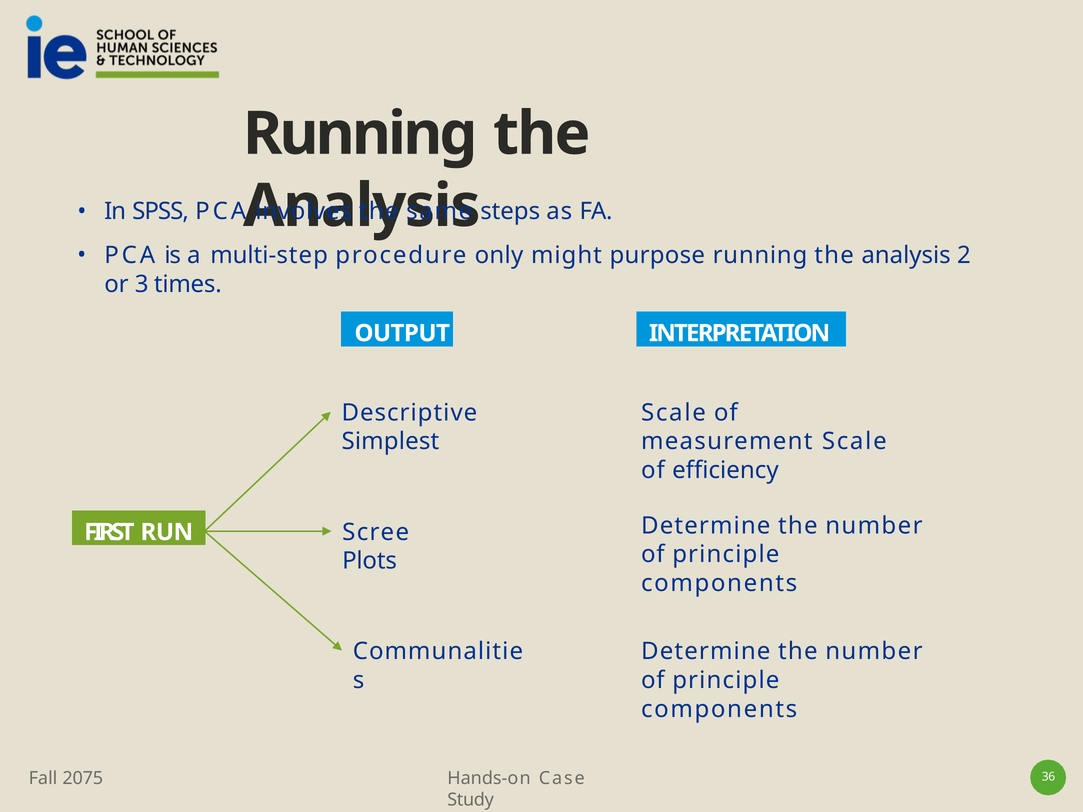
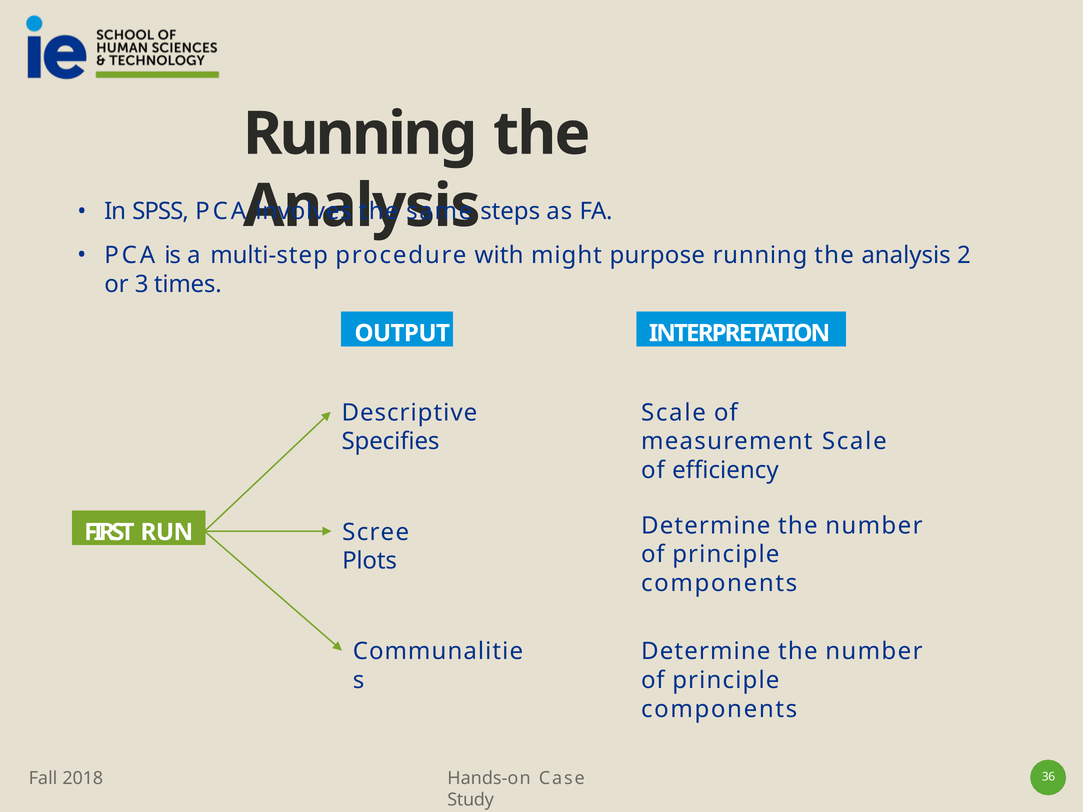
only: only -> with
Simplest: Simplest -> Specifies
2075: 2075 -> 2018
